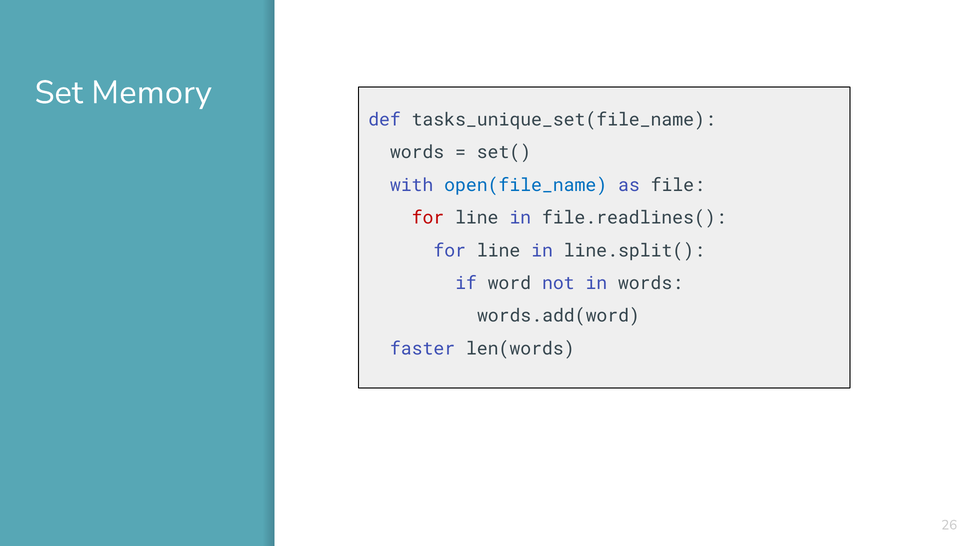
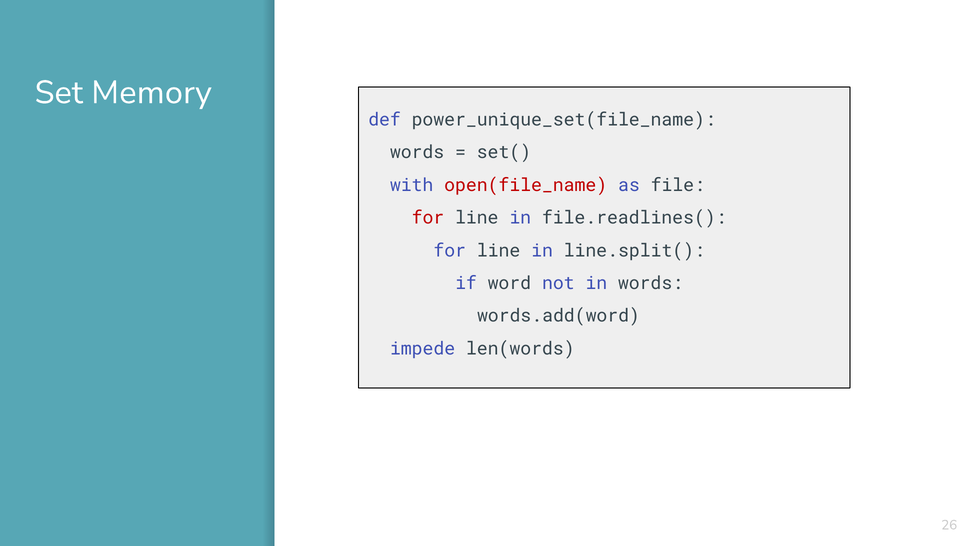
tasks_unique_set(file_name: tasks_unique_set(file_name -> power_unique_set(file_name
open(file_name colour: blue -> red
faster: faster -> impede
